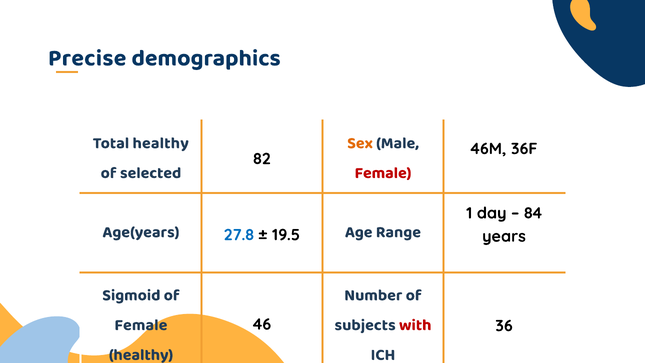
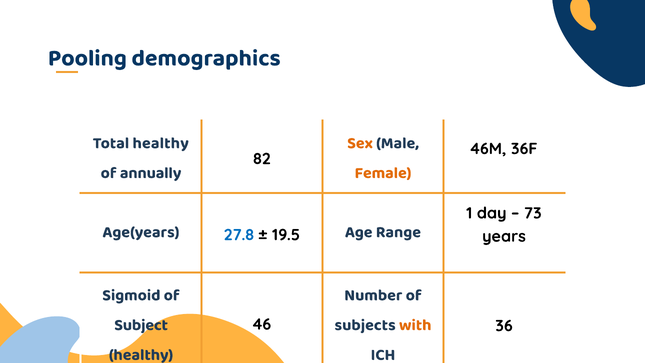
Precise: Precise -> Pooling
selected: selected -> annually
Female at (383, 173) colour: red -> orange
84: 84 -> 73
Female at (141, 325): Female -> Subject
with colour: red -> orange
